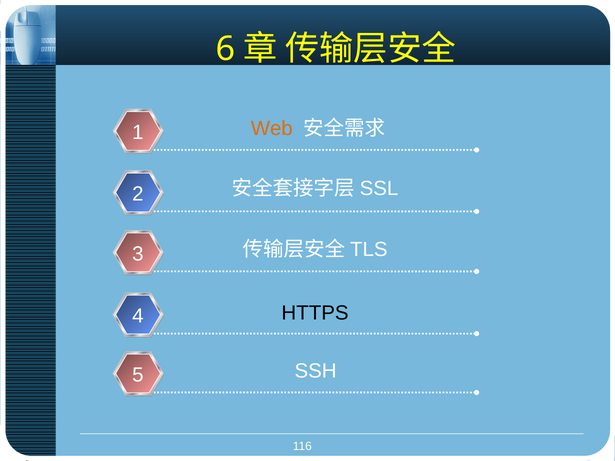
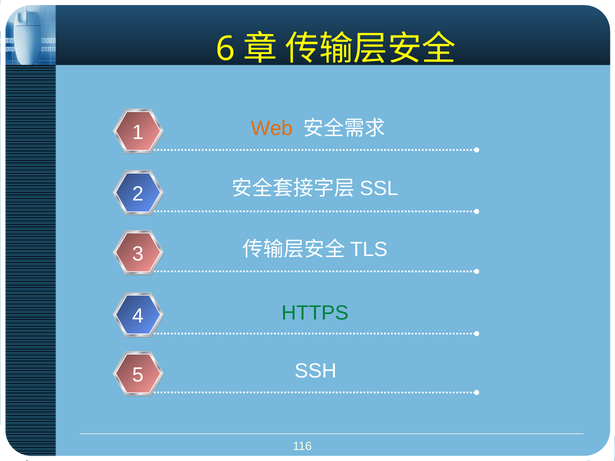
HTTPS colour: black -> green
